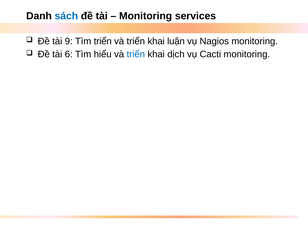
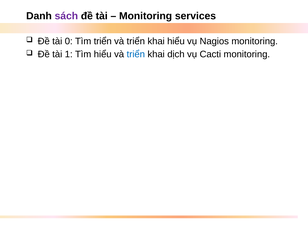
sách colour: blue -> purple
9: 9 -> 0
khai luận: luận -> hiểu
6: 6 -> 1
